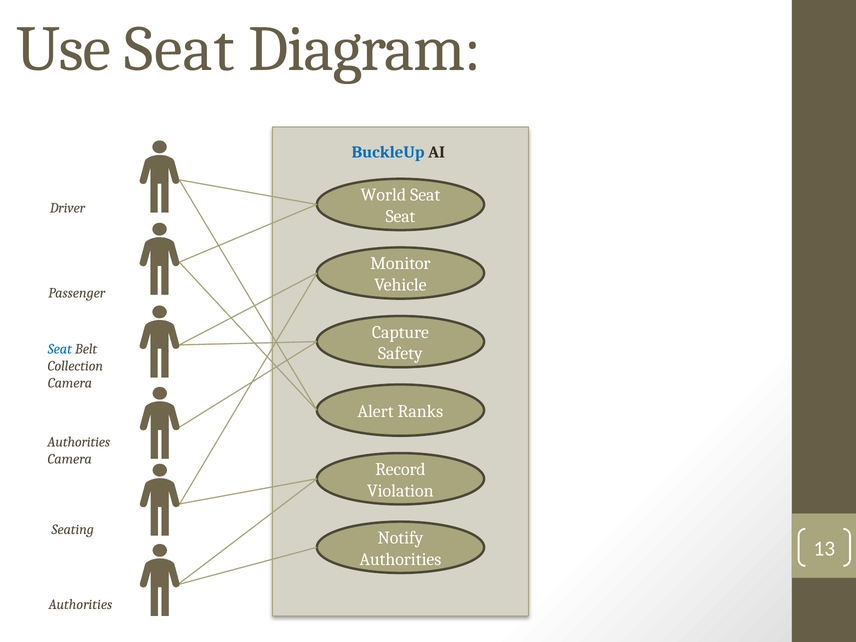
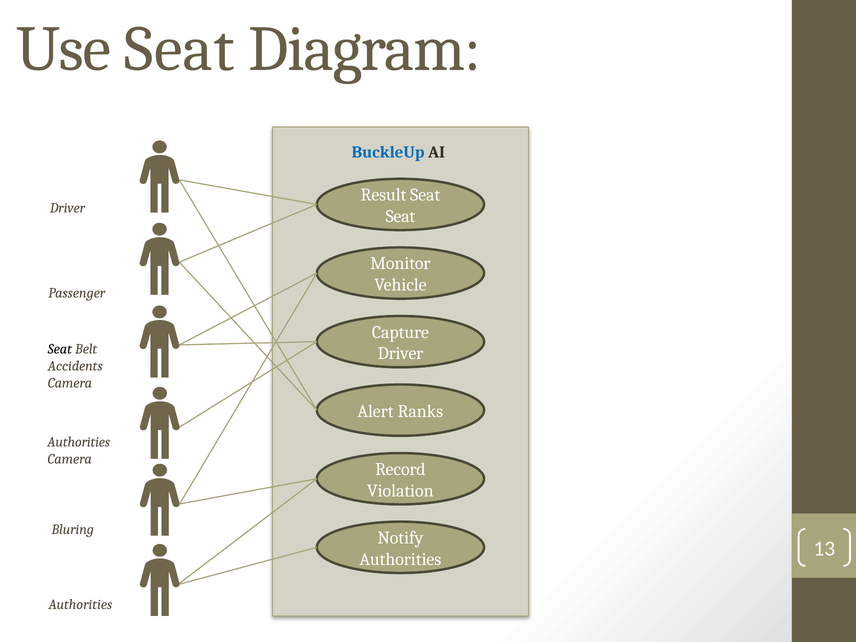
World: World -> Result
Seat at (60, 349) colour: blue -> black
Safety at (400, 354): Safety -> Driver
Collection: Collection -> Accidents
Seating: Seating -> Bluring
